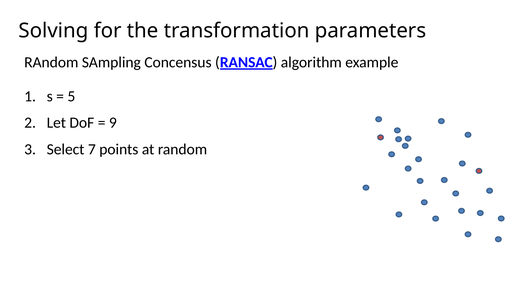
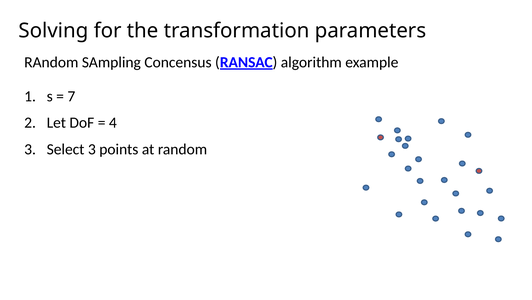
5: 5 -> 7
9: 9 -> 4
Select 7: 7 -> 3
